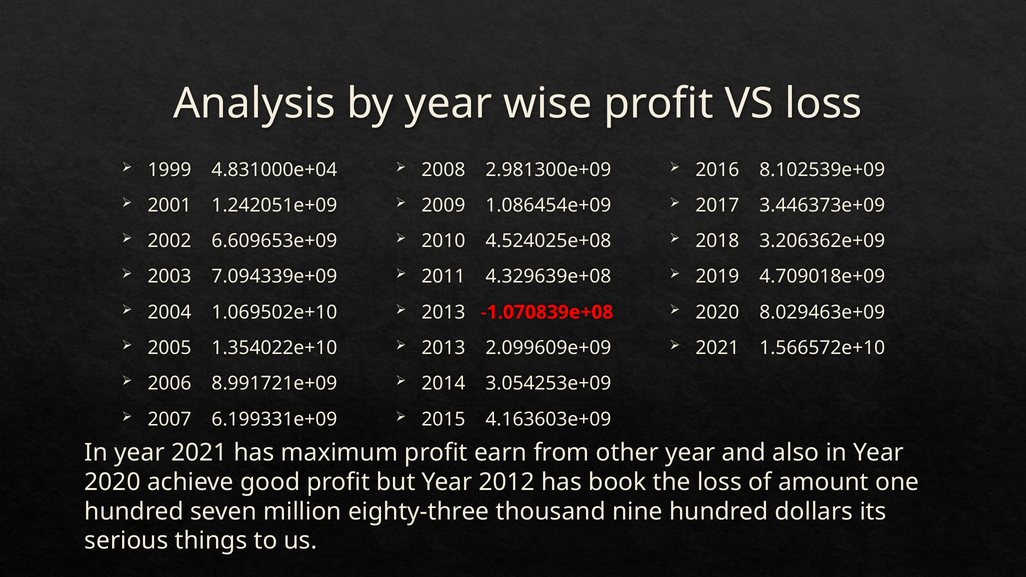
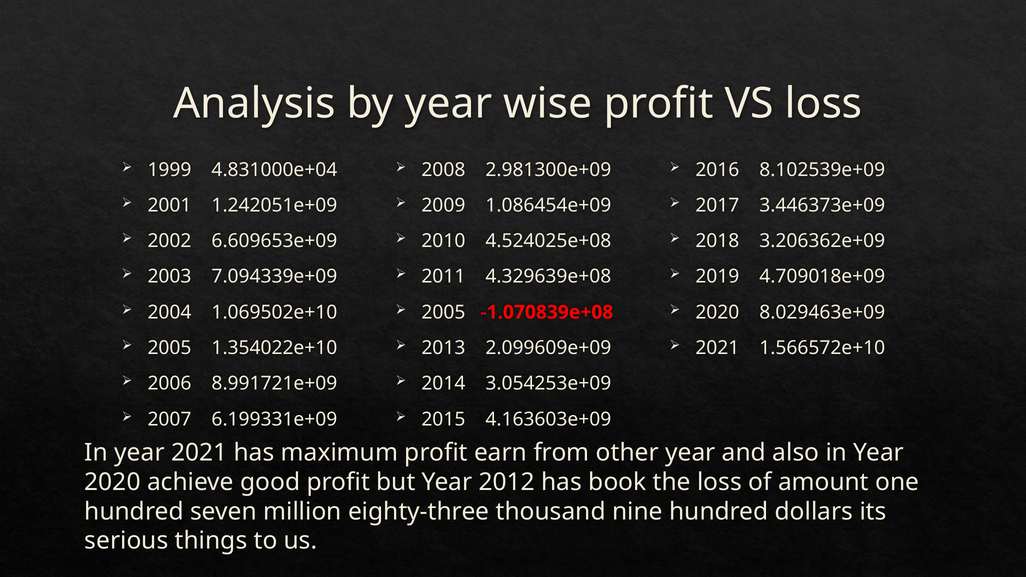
2013 at (443, 312): 2013 -> 2005
